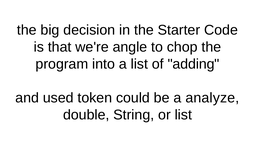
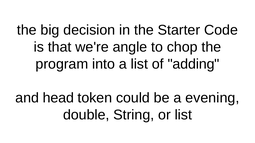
used: used -> head
analyze: analyze -> evening
